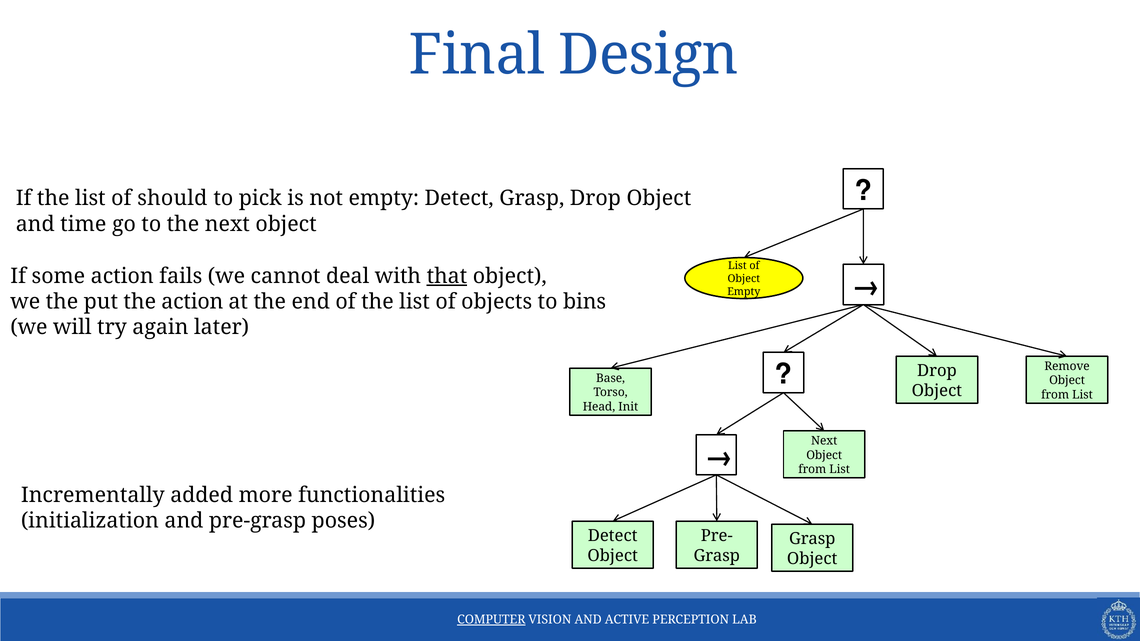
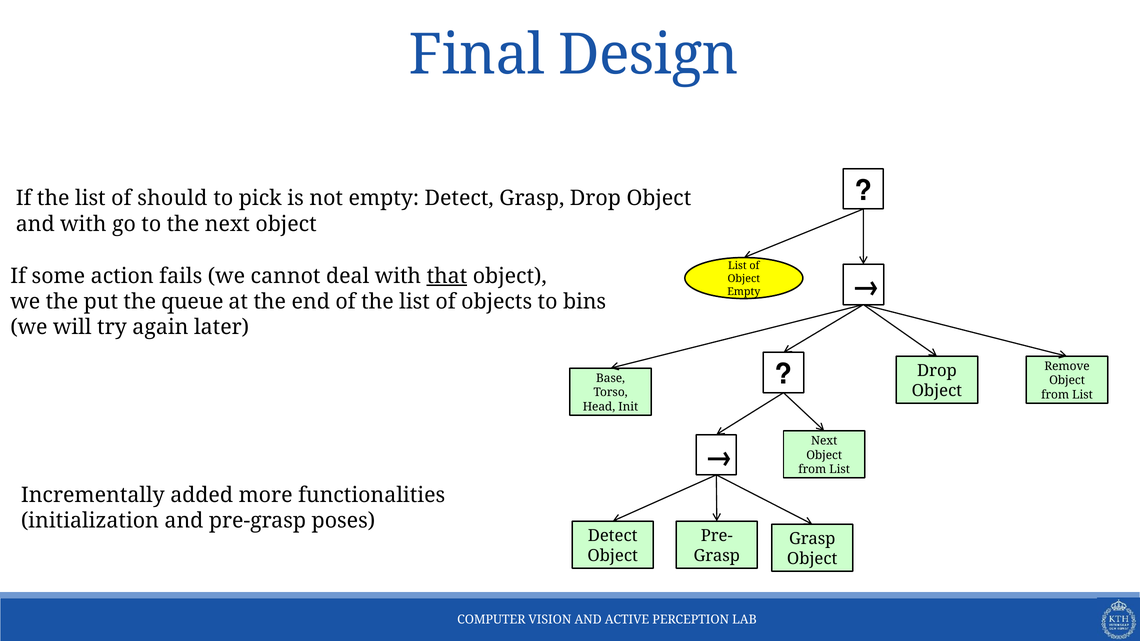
and time: time -> with
the action: action -> queue
COMPUTER underline: present -> none
